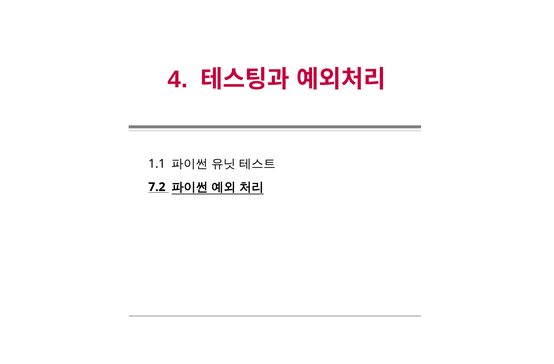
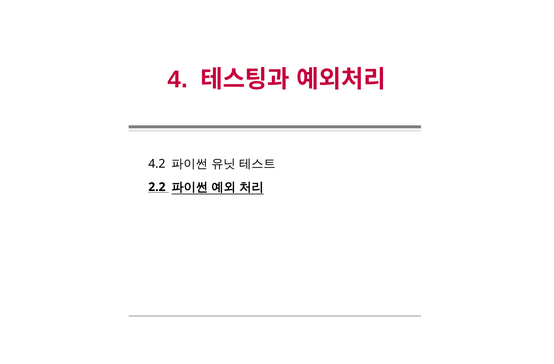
1.1: 1.1 -> 4.2
7.2: 7.2 -> 2.2
